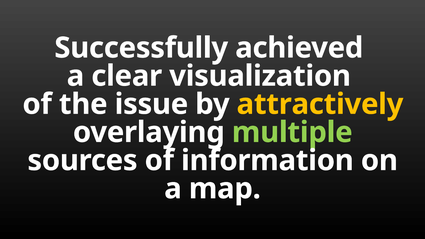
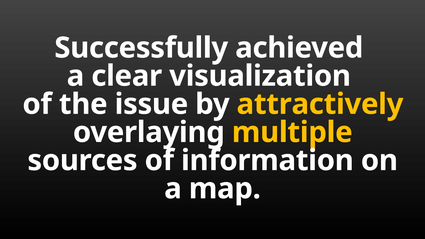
multiple colour: light green -> yellow
